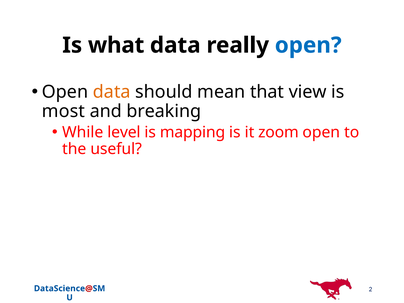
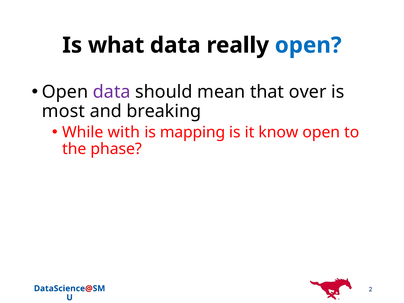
data at (112, 92) colour: orange -> purple
view: view -> over
level: level -> with
zoom: zoom -> know
useful: useful -> phase
